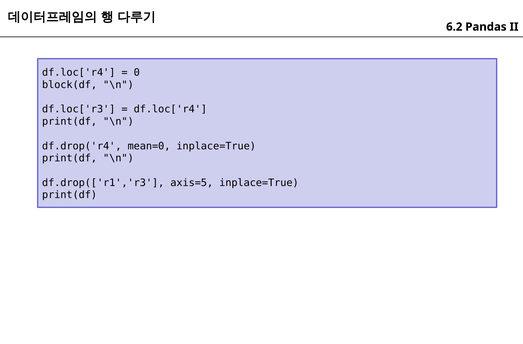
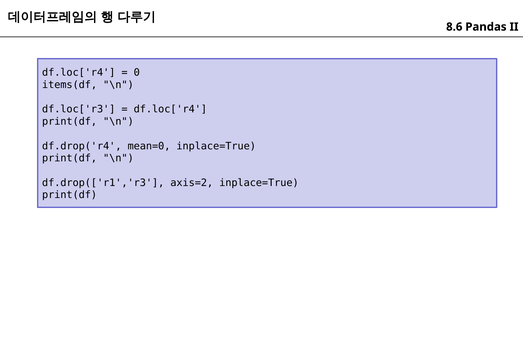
6.2: 6.2 -> 8.6
block(df: block(df -> items(df
axis=5: axis=5 -> axis=2
